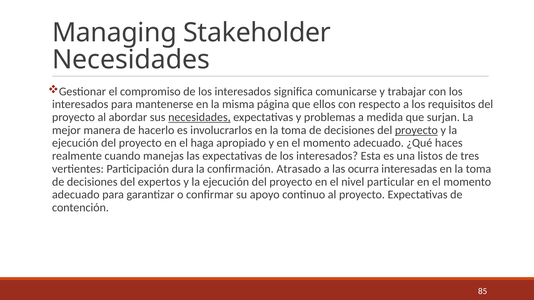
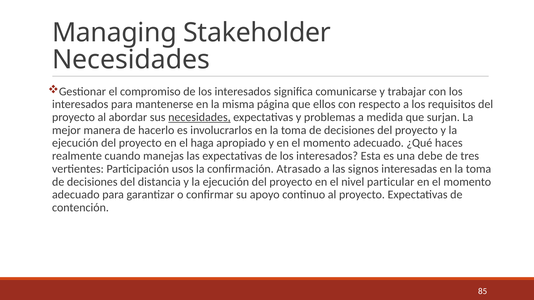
proyecto at (416, 130) underline: present -> none
listos: listos -> debe
dura: dura -> usos
ocurra: ocurra -> signos
expertos: expertos -> distancia
